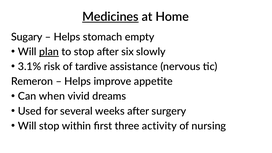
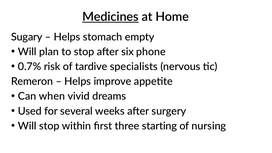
plan underline: present -> none
slowly: slowly -> phone
3.1%: 3.1% -> 0.7%
assistance: assistance -> specialists
activity: activity -> starting
